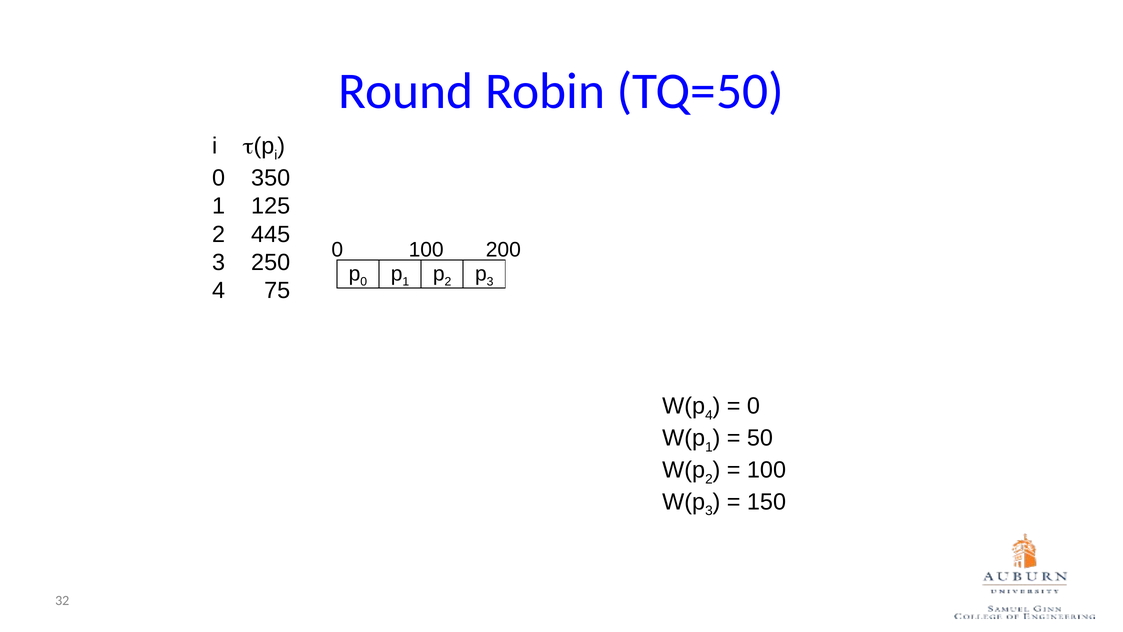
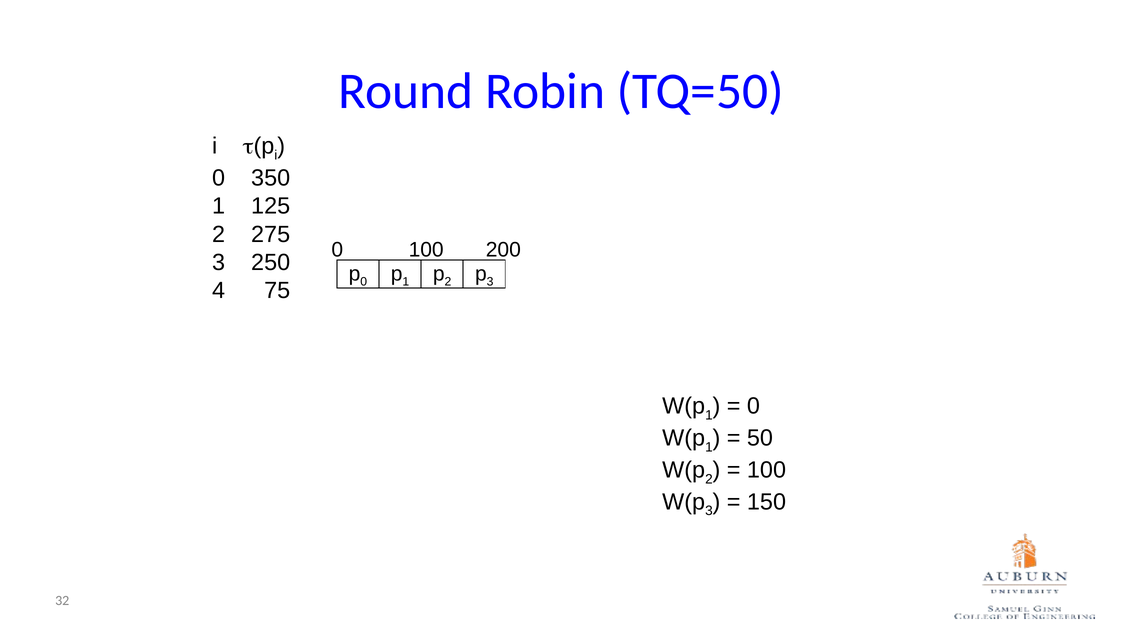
445: 445 -> 275
4 at (709, 415): 4 -> 1
